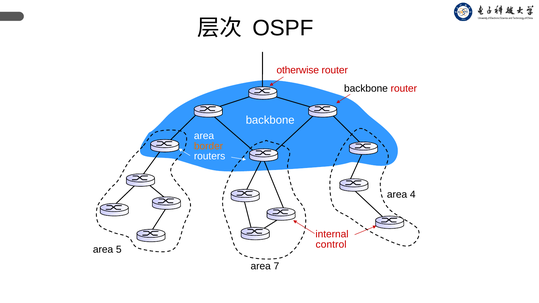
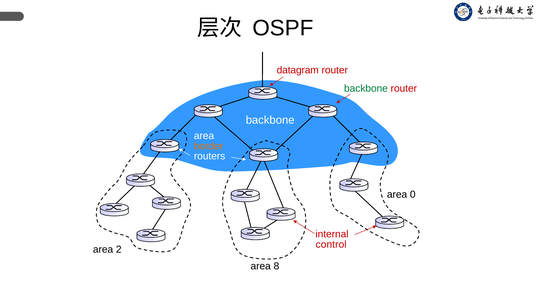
otherwise: otherwise -> datagram
backbone at (366, 89) colour: black -> green
4: 4 -> 0
5: 5 -> 2
7: 7 -> 8
